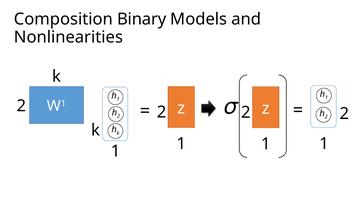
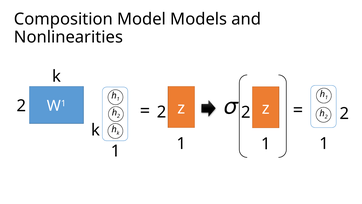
Binary: Binary -> Model
